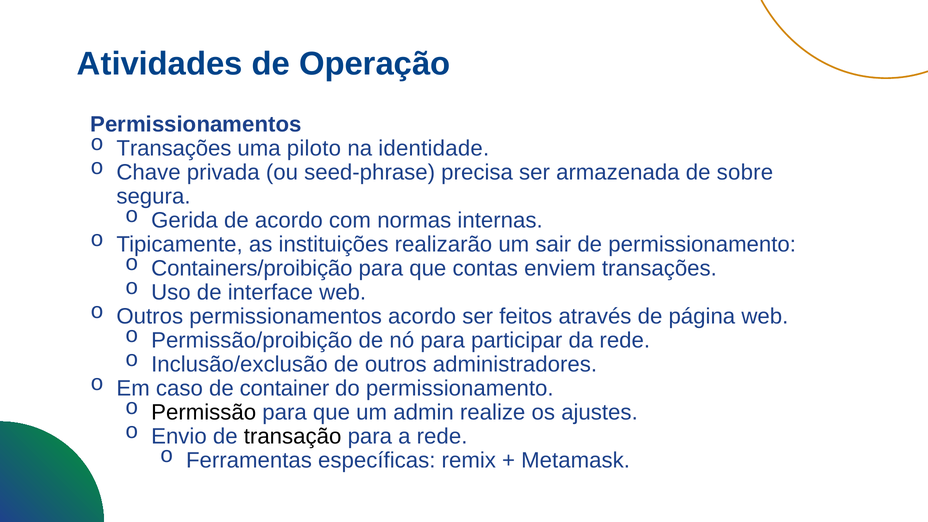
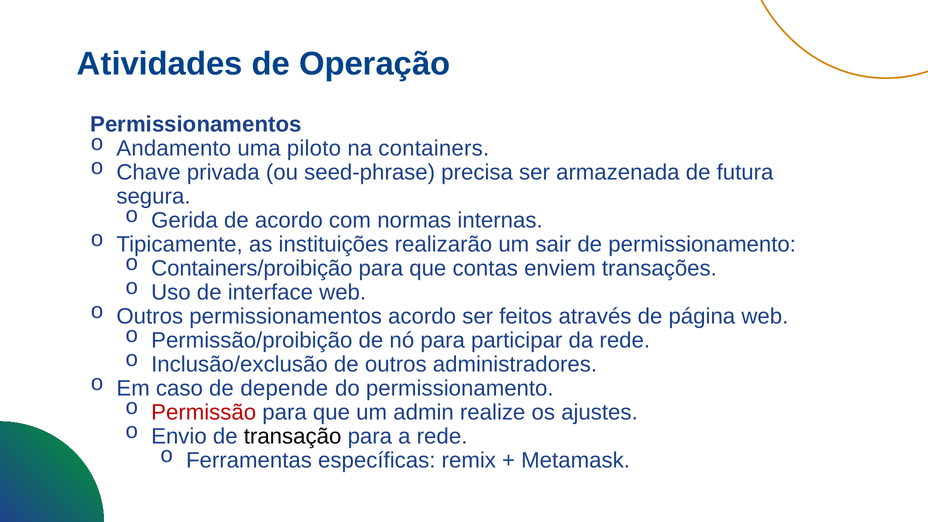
Transações at (174, 148): Transações -> Andamento
identidade: identidade -> containers
sobre: sobre -> futura
container: container -> depende
Permissão colour: black -> red
